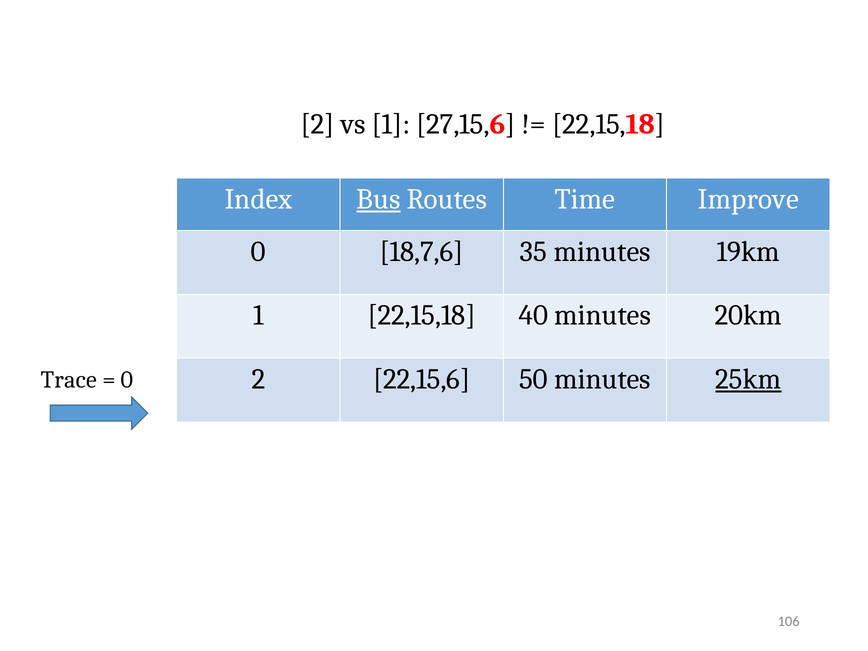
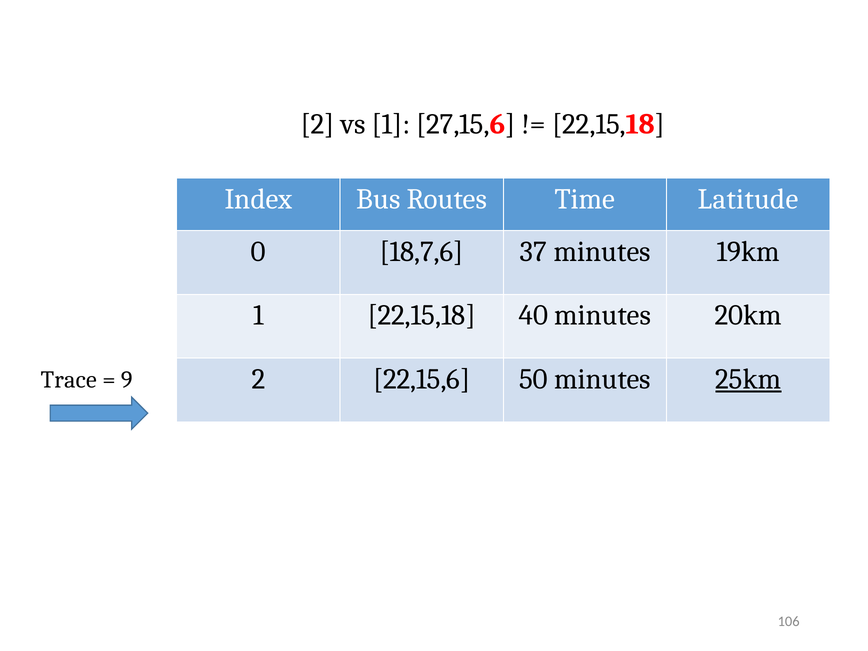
Bus underline: present -> none
Improve: Improve -> Latitude
35: 35 -> 37
0 at (127, 380): 0 -> 9
